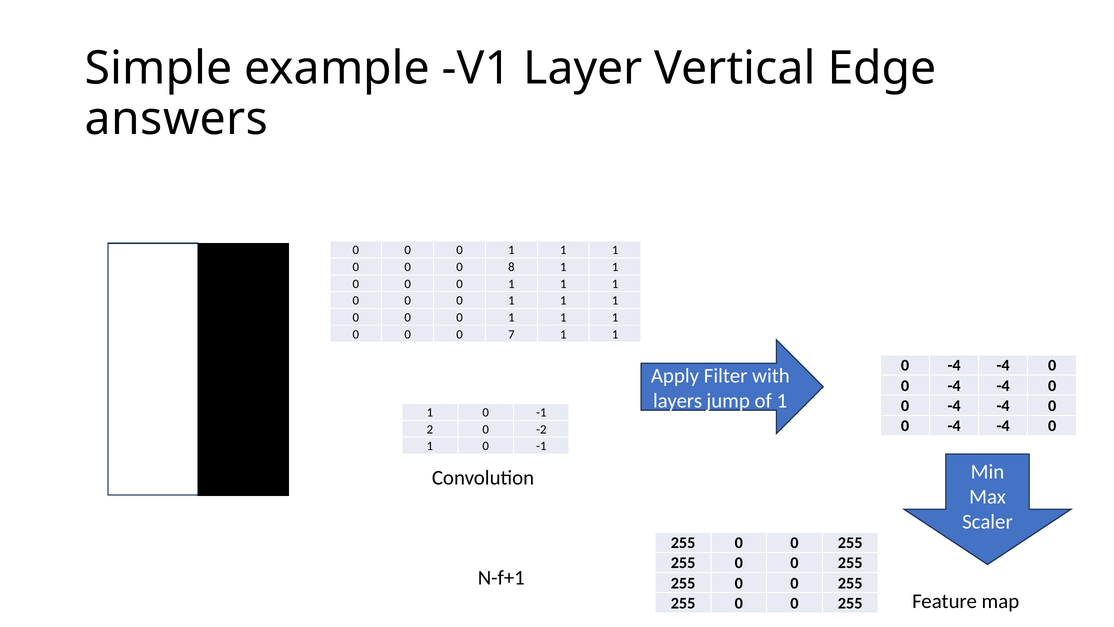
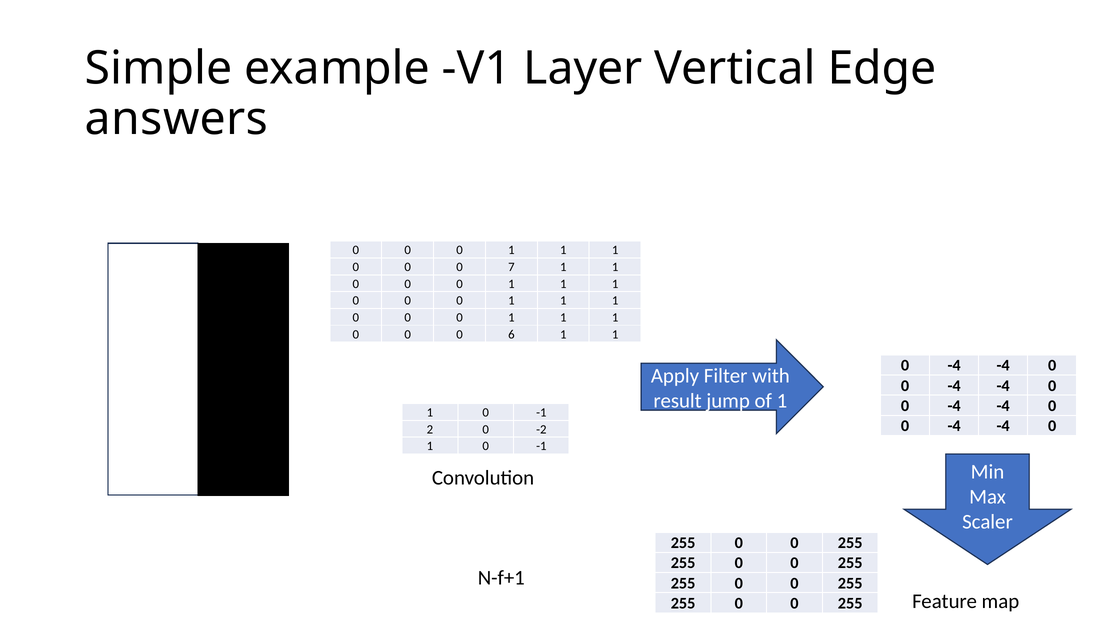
8: 8 -> 7
7: 7 -> 6
layers: layers -> result
